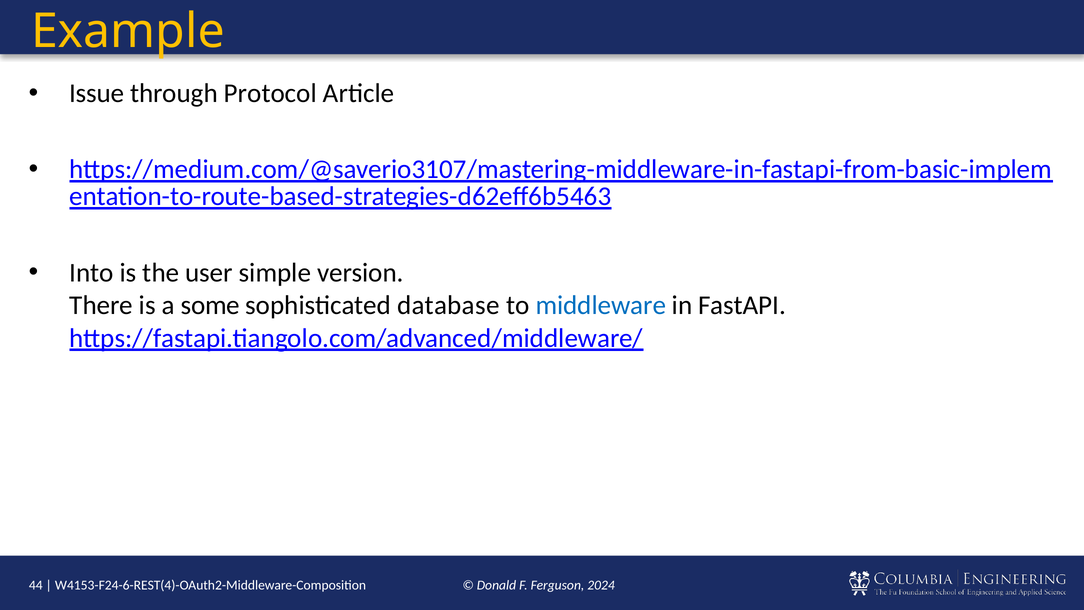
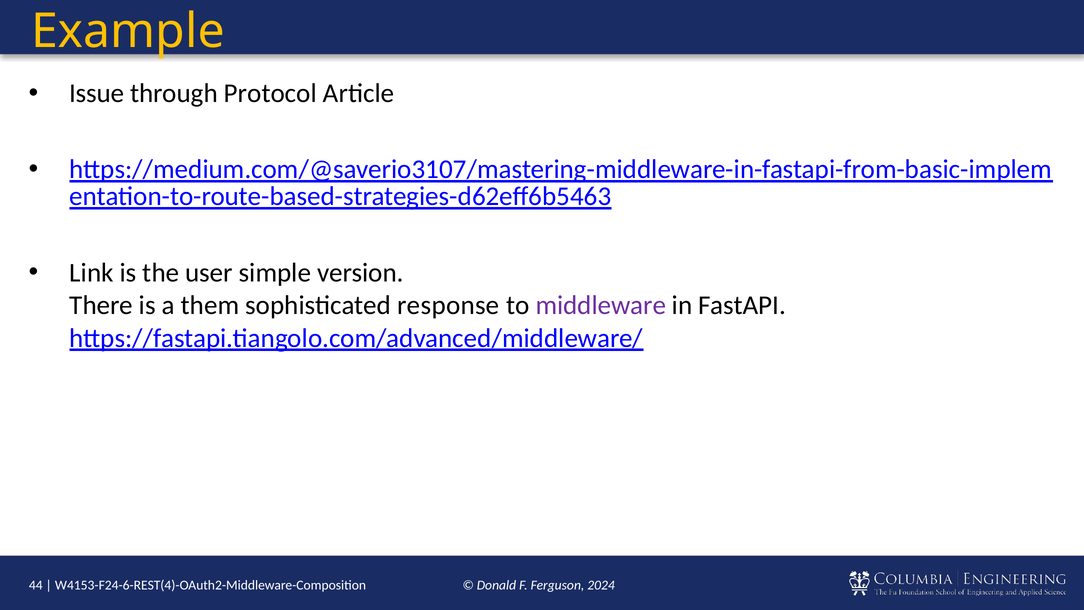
Into: Into -> Link
some: some -> them
database: database -> response
middleware colour: blue -> purple
